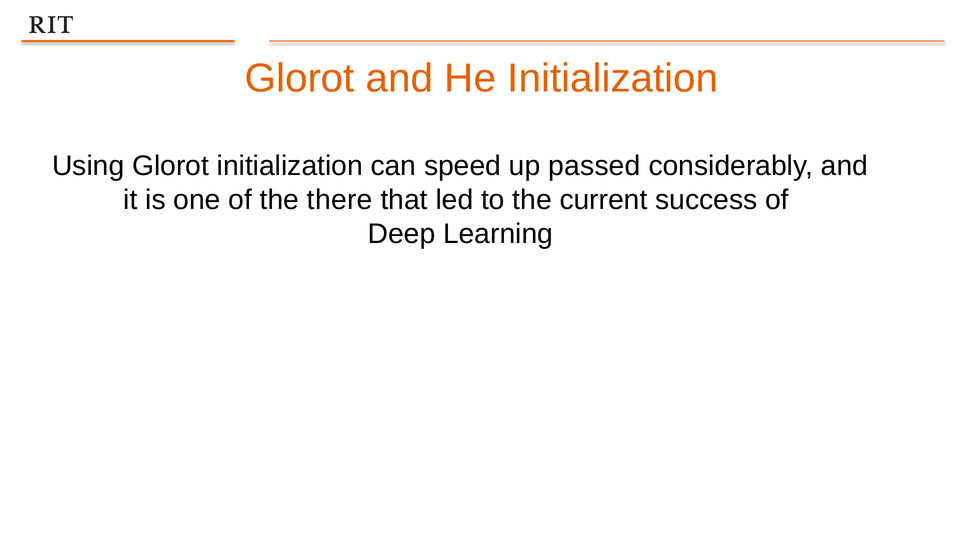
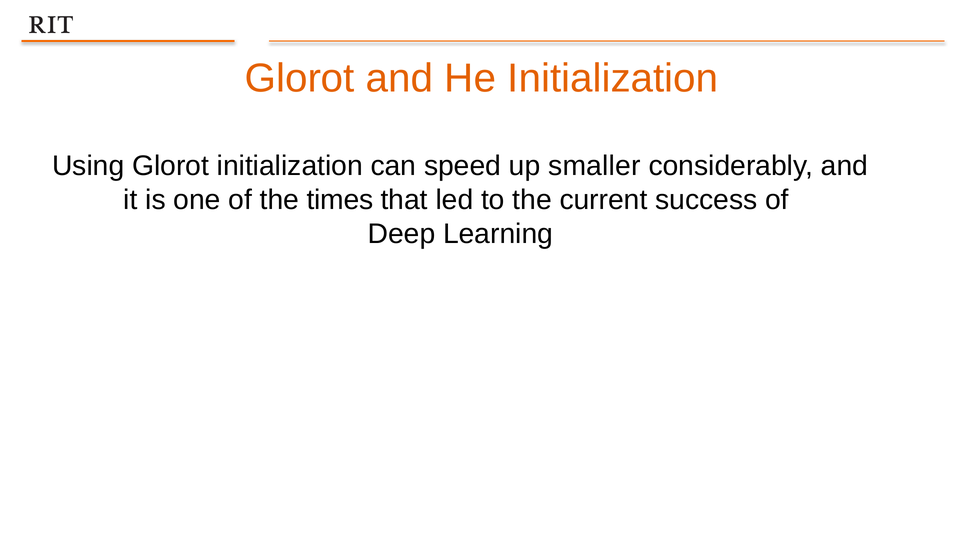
passed: passed -> smaller
there: there -> times
